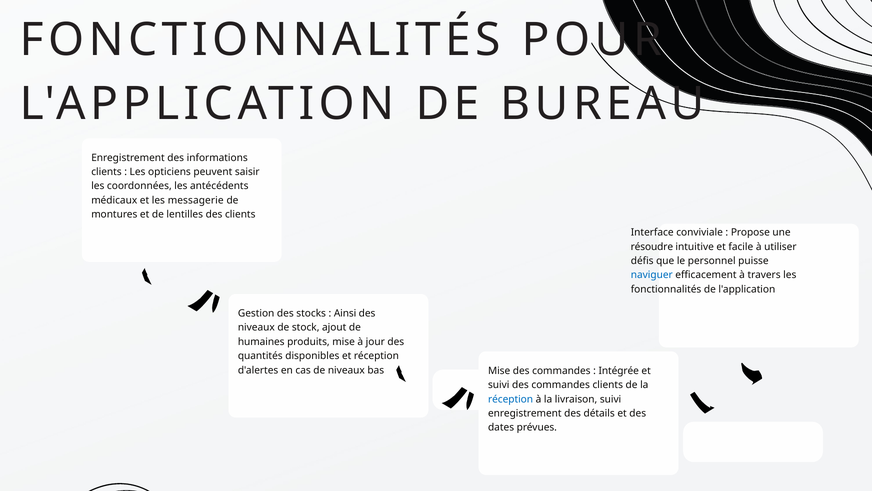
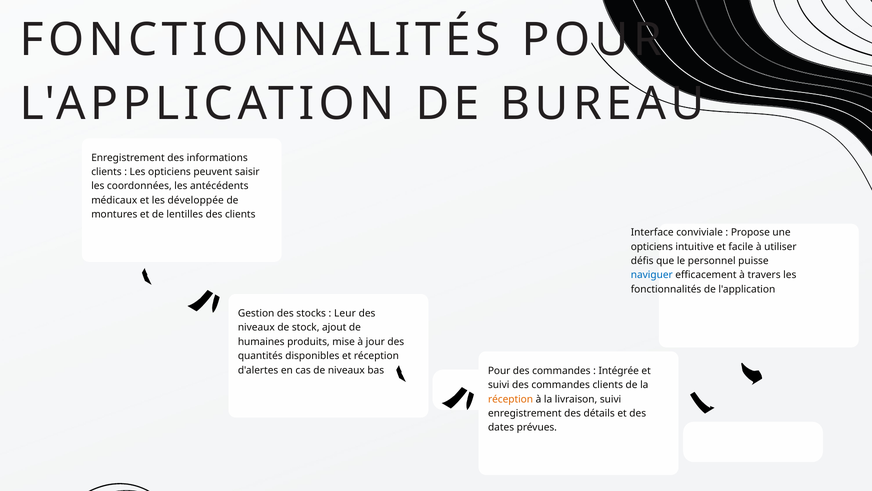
messagerie: messagerie -> développée
résoudre at (652, 246): résoudre -> opticiens
Ainsi: Ainsi -> Leur
bas Mise: Mise -> Pour
réception at (511, 399) colour: blue -> orange
